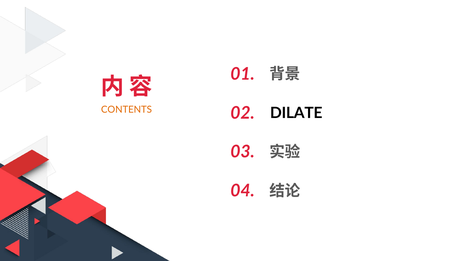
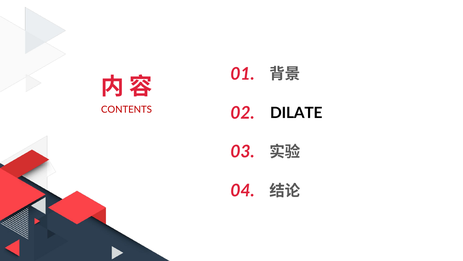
CONTENTS colour: orange -> red
